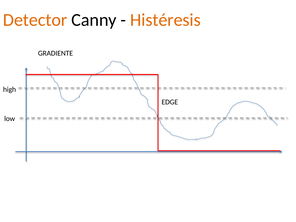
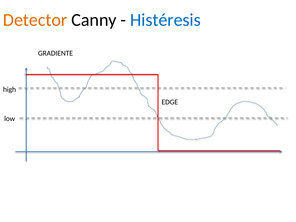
Histéresis colour: orange -> blue
